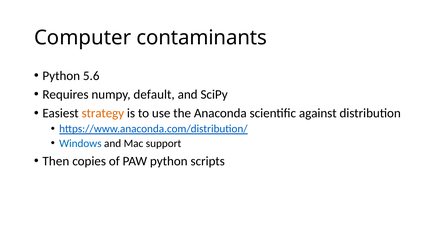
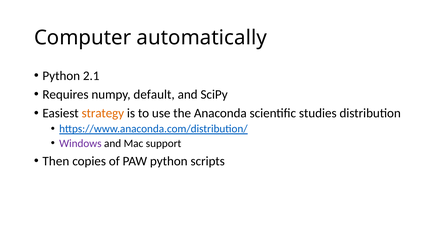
contaminants: contaminants -> automatically
5.6: 5.6 -> 2.1
against: against -> studies
Windows colour: blue -> purple
